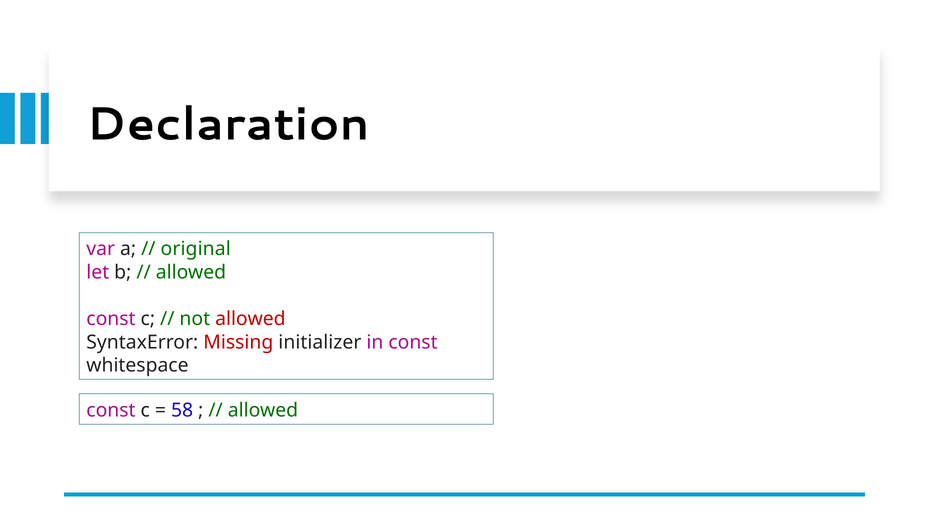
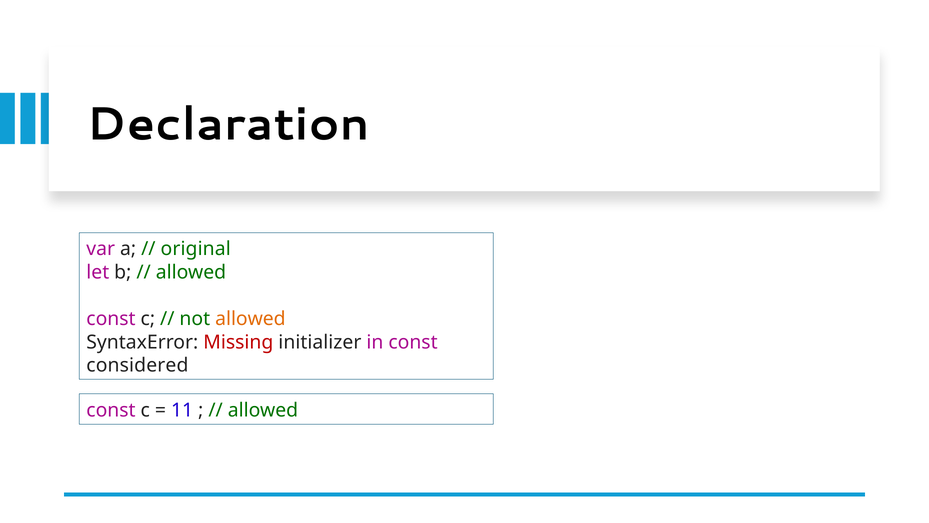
allowed at (250, 319) colour: red -> orange
whitespace: whitespace -> considered
58: 58 -> 11
